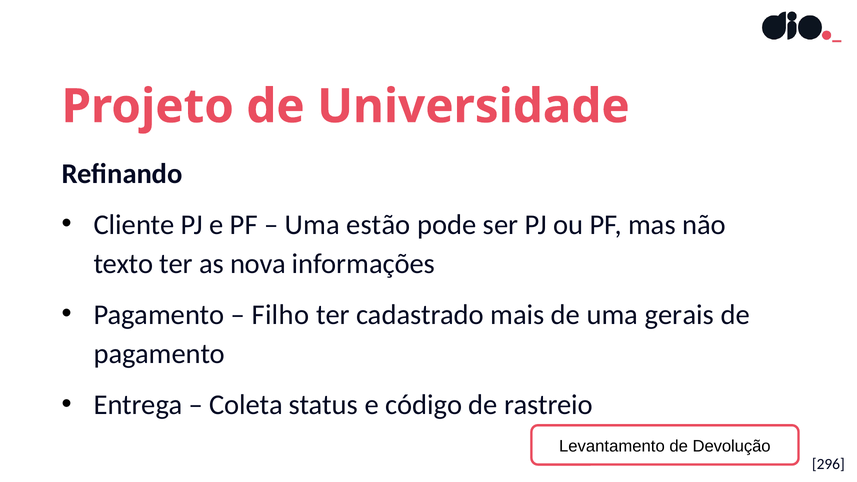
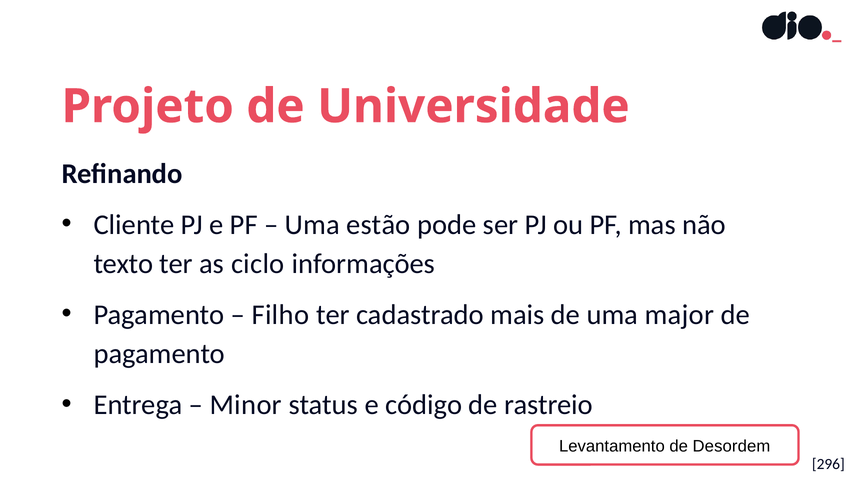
nova: nova -> ciclo
gerais: gerais -> major
Coleta: Coleta -> Minor
Devolução: Devolução -> Desordem
